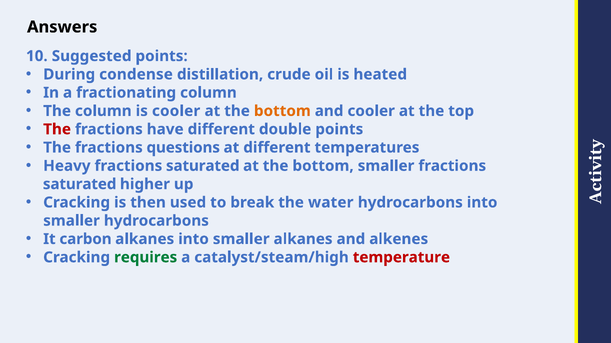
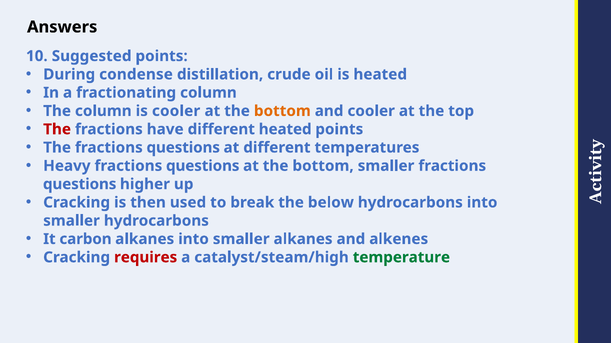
different double: double -> heated
Heavy fractions saturated: saturated -> questions
saturated at (80, 184): saturated -> questions
water: water -> below
requires colour: green -> red
temperature colour: red -> green
